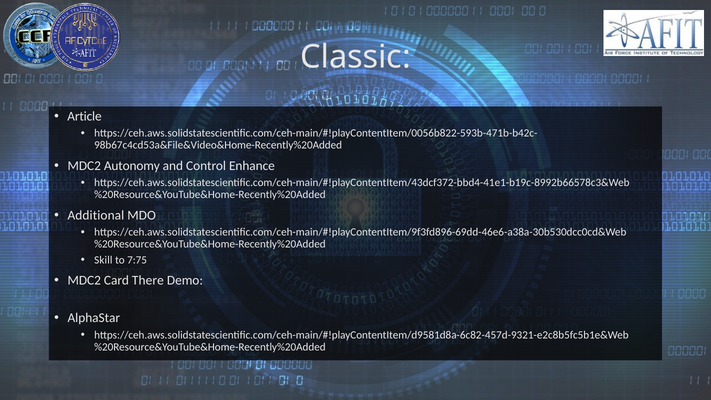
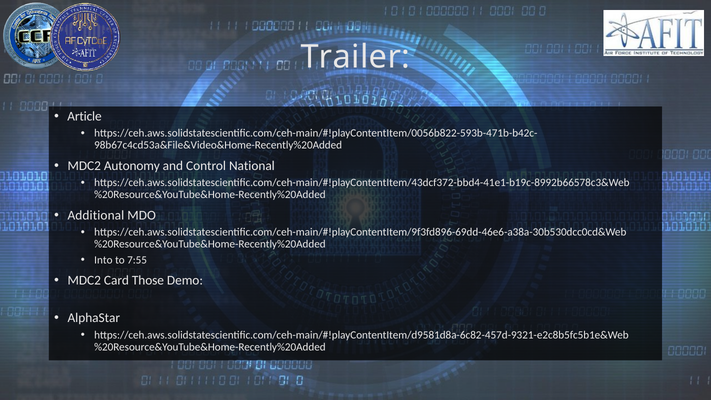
Classic: Classic -> Trailer
Enhance: Enhance -> National
Skill: Skill -> Into
7:75: 7:75 -> 7:55
There: There -> Those
